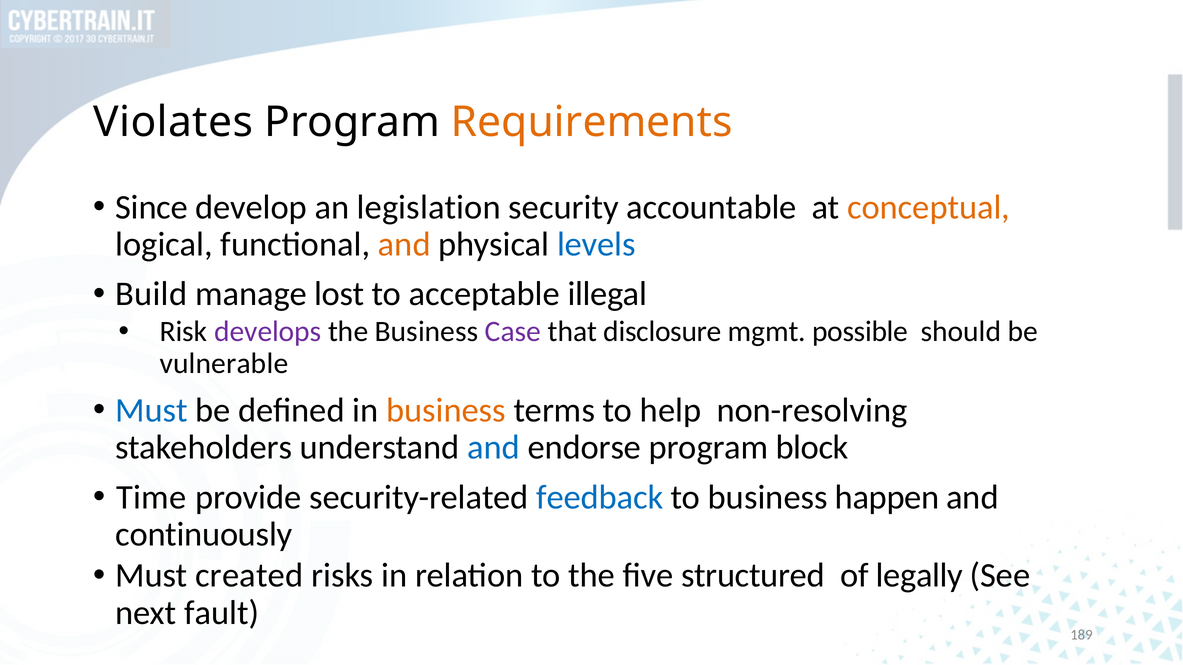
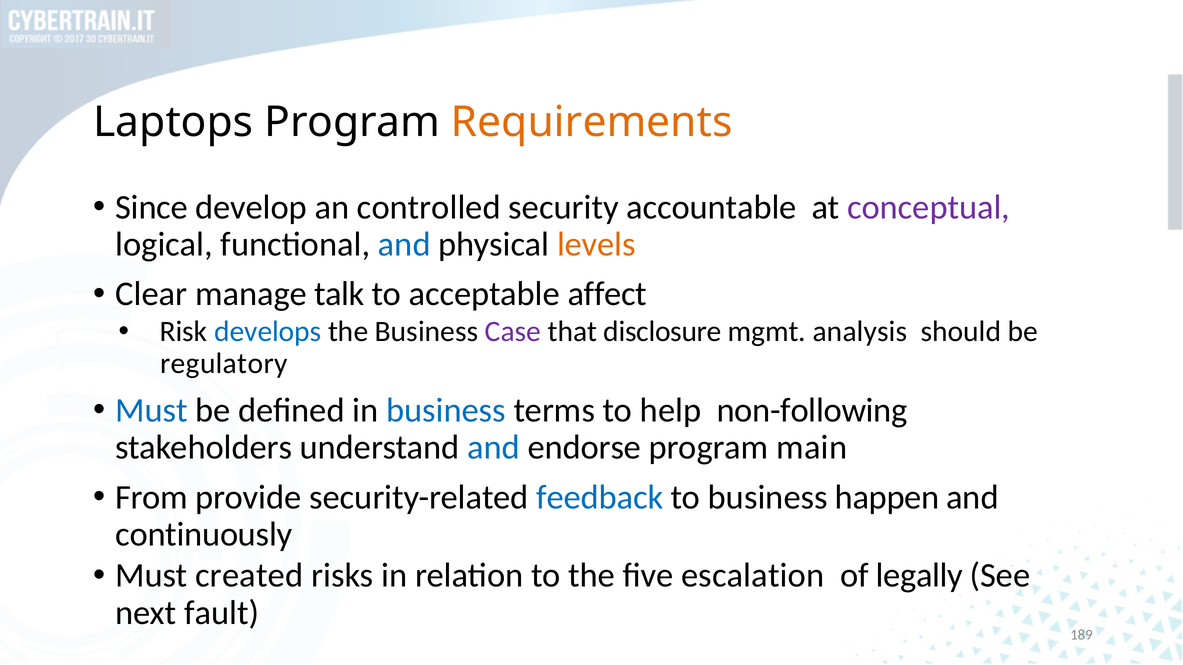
Violates: Violates -> Laptops
legislation: legislation -> controlled
conceptual colour: orange -> purple
and at (404, 245) colour: orange -> blue
levels colour: blue -> orange
Build: Build -> Clear
lost: lost -> talk
illegal: illegal -> affect
develops colour: purple -> blue
possible: possible -> analysis
vulnerable: vulnerable -> regulatory
business at (446, 411) colour: orange -> blue
non-resolving: non-resolving -> non-following
block: block -> main
Time: Time -> From
structured: structured -> escalation
